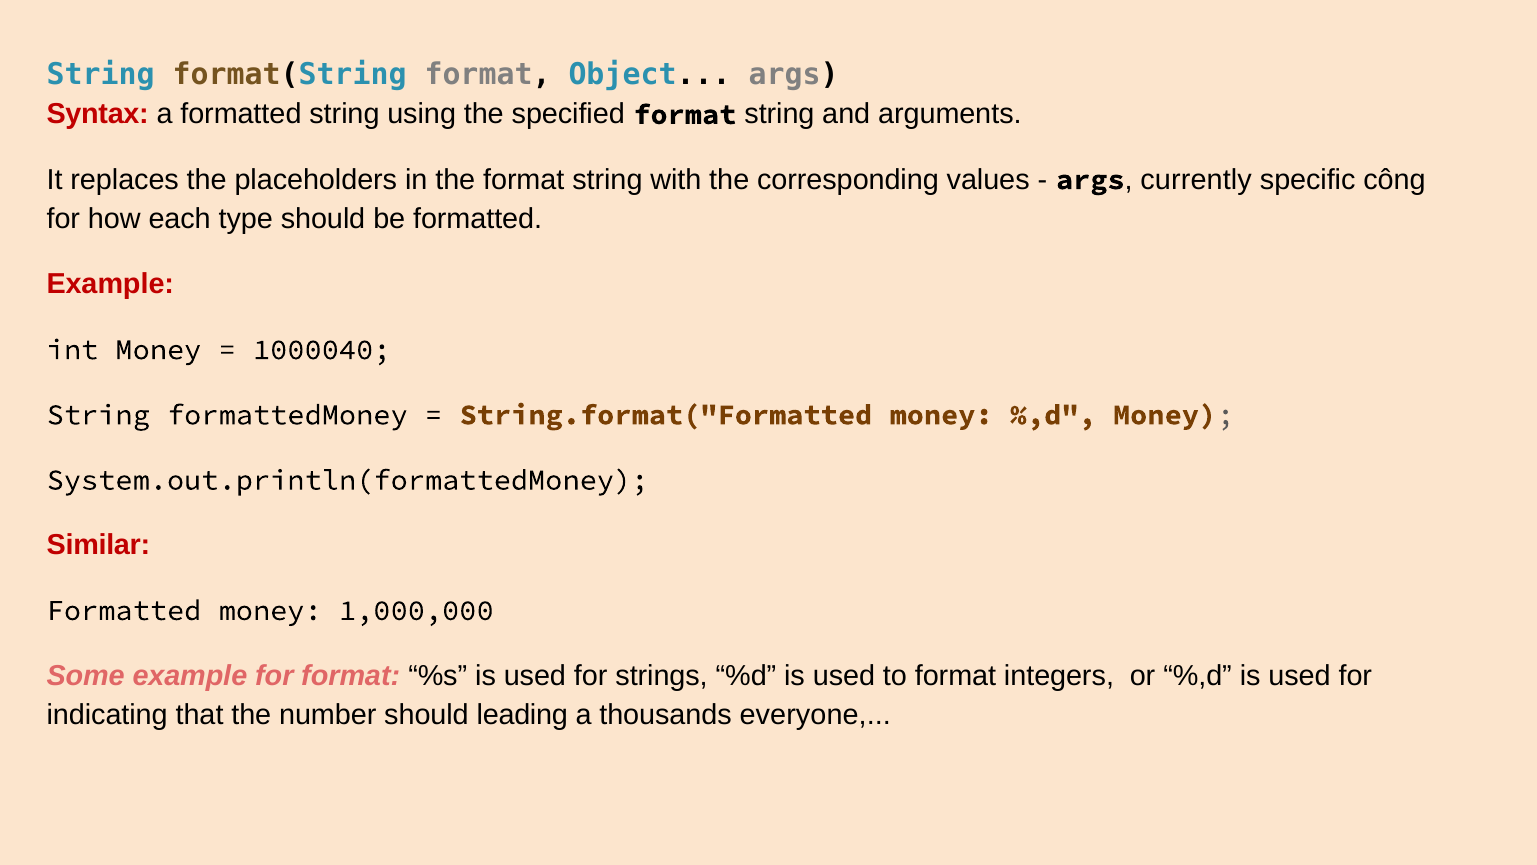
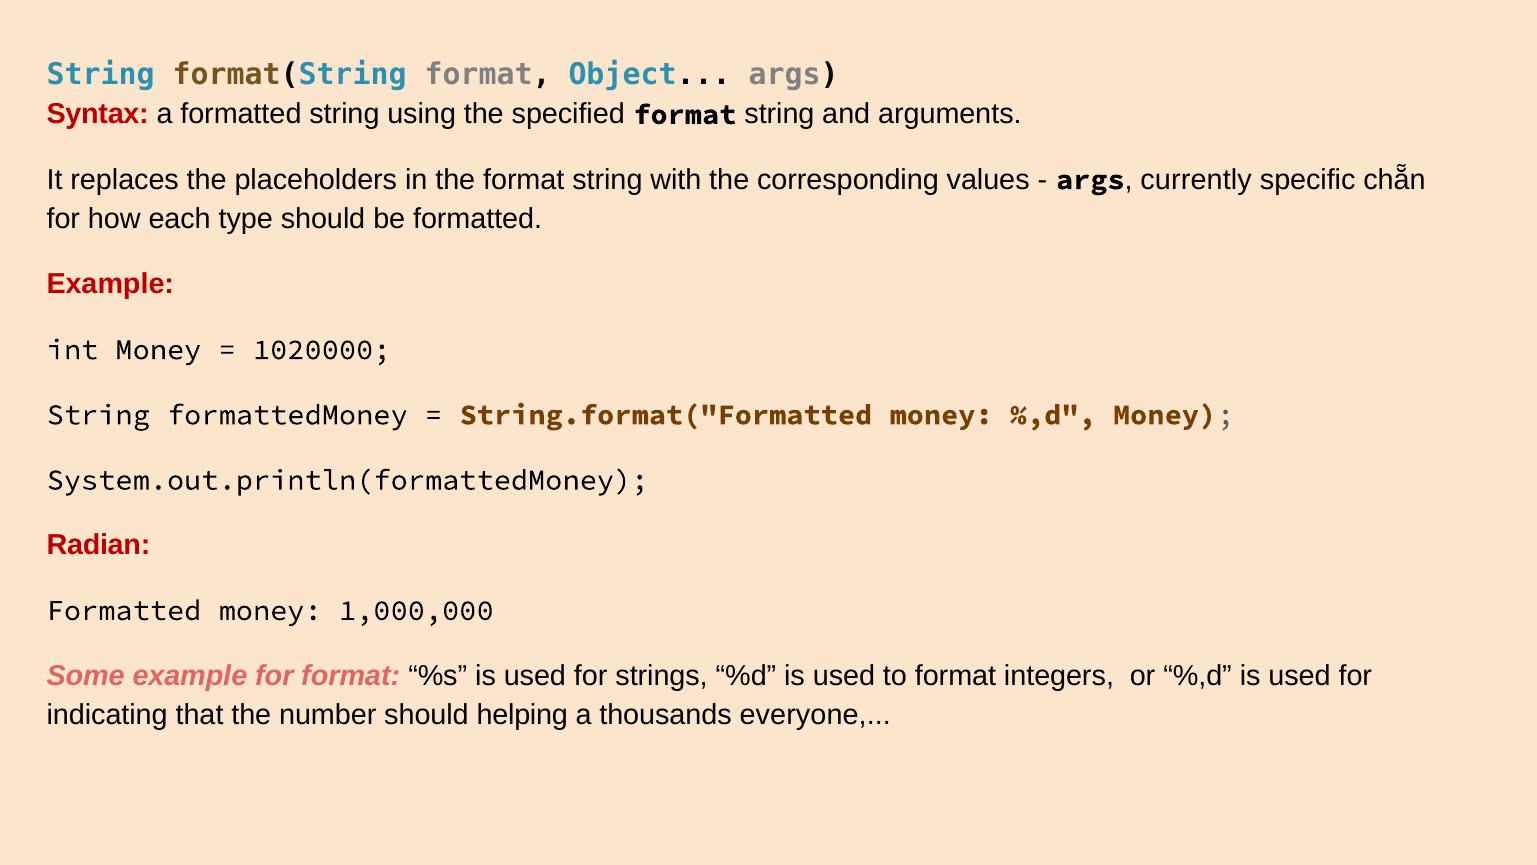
công: công -> chẵn
1000040: 1000040 -> 1020000
Similar: Similar -> Radian
leading: leading -> helping
